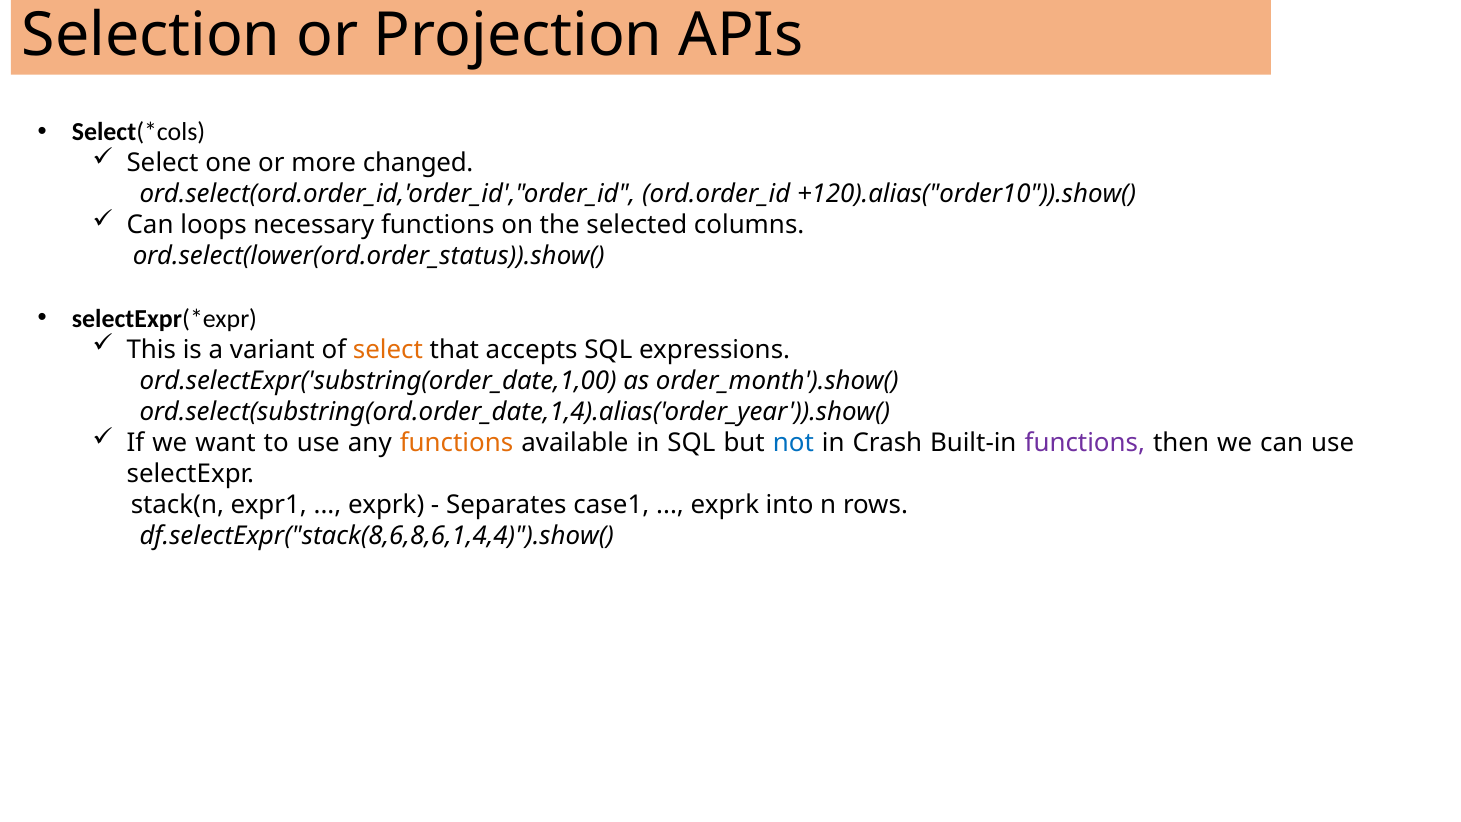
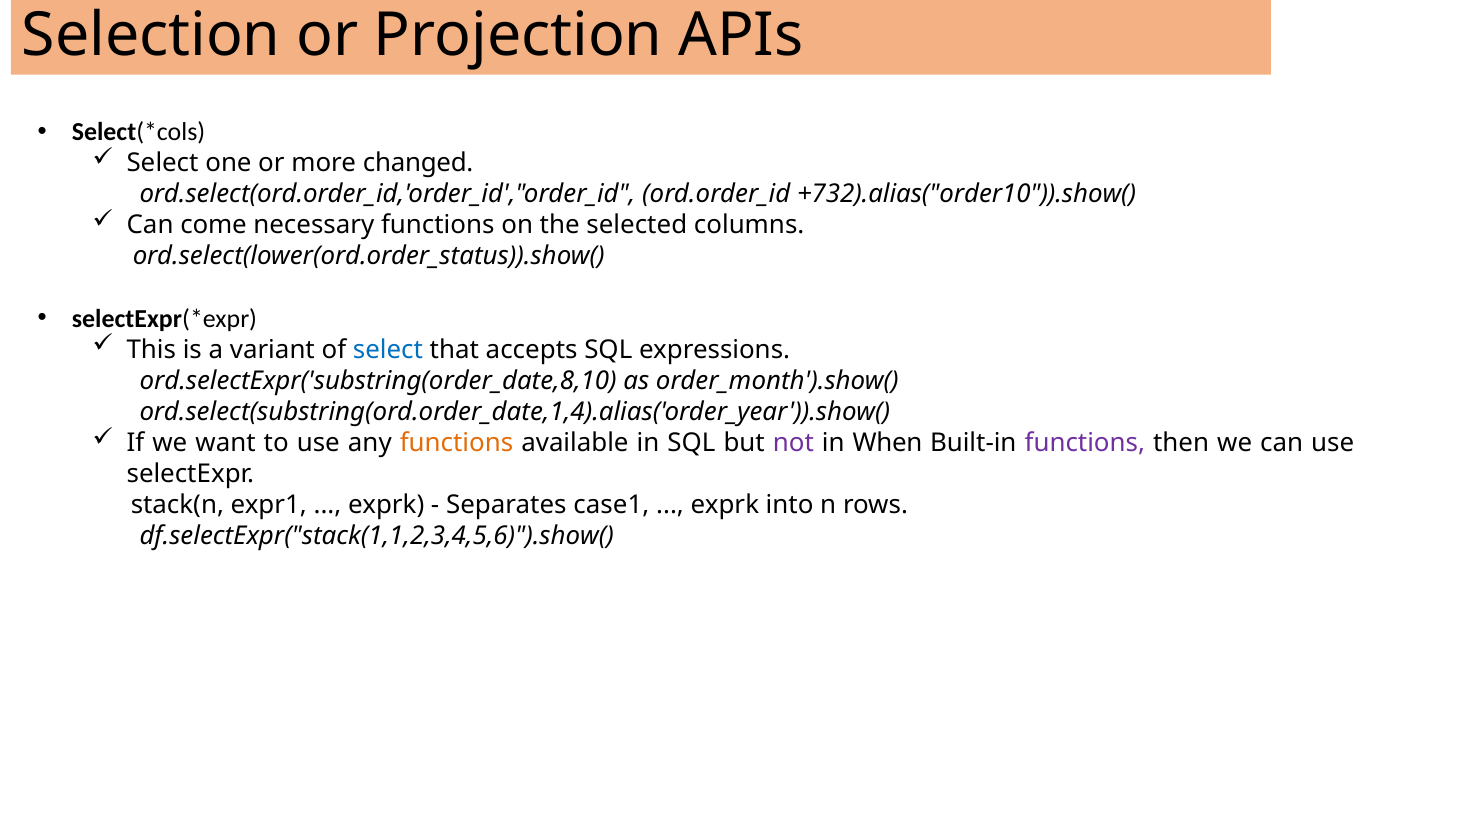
+120).alias("order10")).show(: +120).alias("order10")).show( -> +732).alias("order10")).show(
loops: loops -> come
select at (388, 350) colour: orange -> blue
ord.selectExpr('substring(order_date,1,00: ord.selectExpr('substring(order_date,1,00 -> ord.selectExpr('substring(order_date,8,10
not colour: blue -> purple
Crash: Crash -> When
df.selectExpr("stack(8,6,8,6,1,4,4)").show(: df.selectExpr("stack(8,6,8,6,1,4,4)").show( -> df.selectExpr("stack(1,1,2,3,4,5,6)").show(
